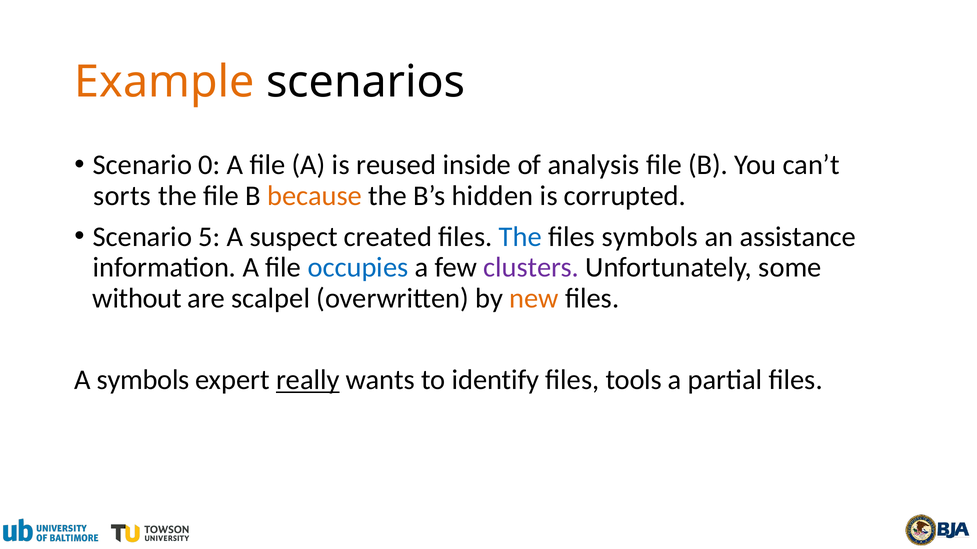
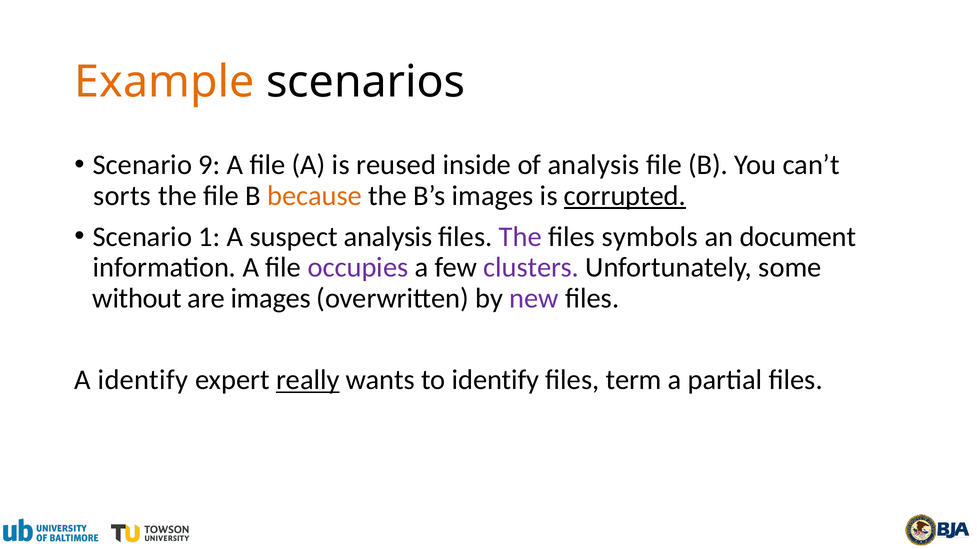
0: 0 -> 9
B’s hidden: hidden -> images
corrupted underline: none -> present
5: 5 -> 1
suspect created: created -> analysis
The at (520, 237) colour: blue -> purple
assistance: assistance -> document
occupies colour: blue -> purple
are scalpel: scalpel -> images
new colour: orange -> purple
A symbols: symbols -> identify
tools: tools -> term
